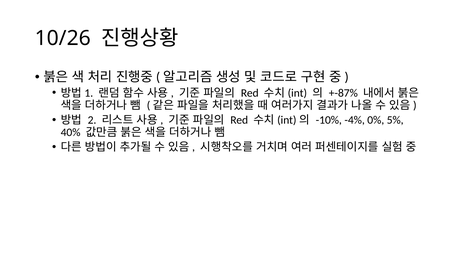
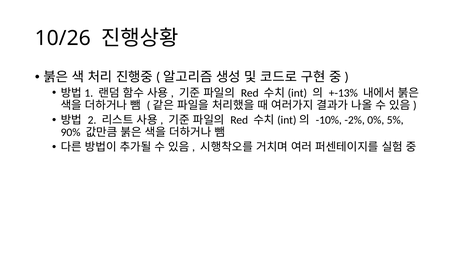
+-87%: +-87% -> +-13%
-4%: -4% -> -2%
40%: 40% -> 90%
